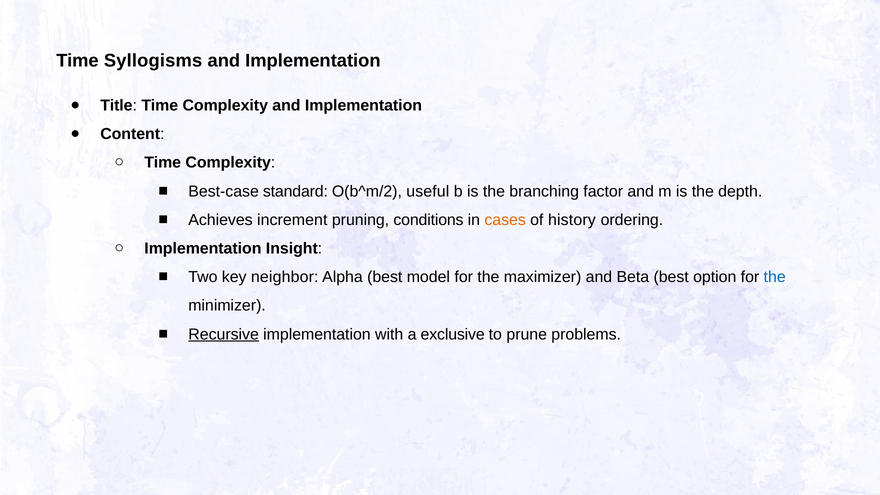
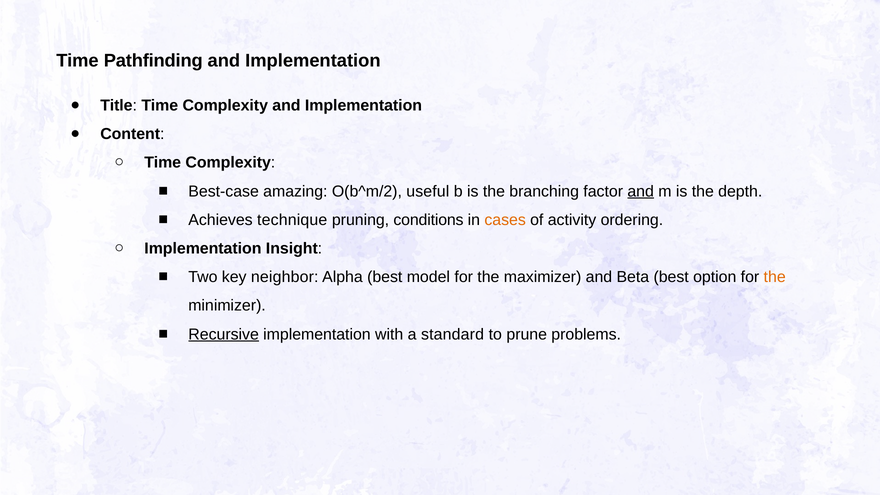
Syllogisms: Syllogisms -> Pathfinding
standard: standard -> amazing
and at (641, 191) underline: none -> present
increment: increment -> technique
history: history -> activity
the at (775, 277) colour: blue -> orange
exclusive: exclusive -> standard
